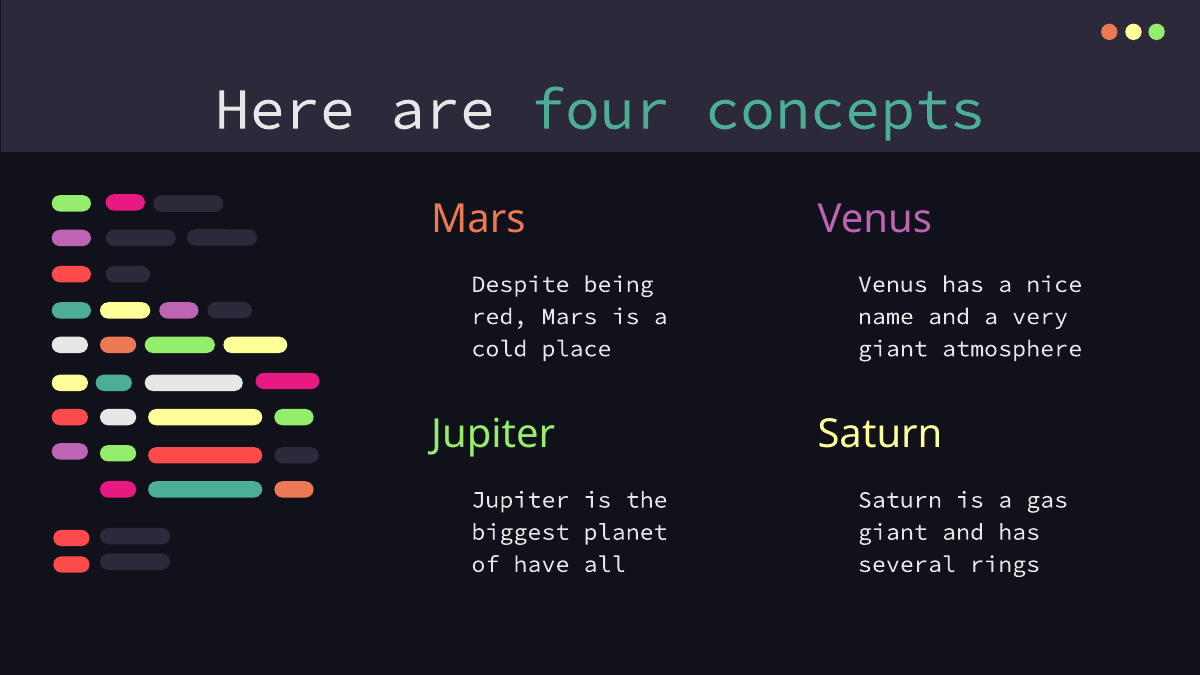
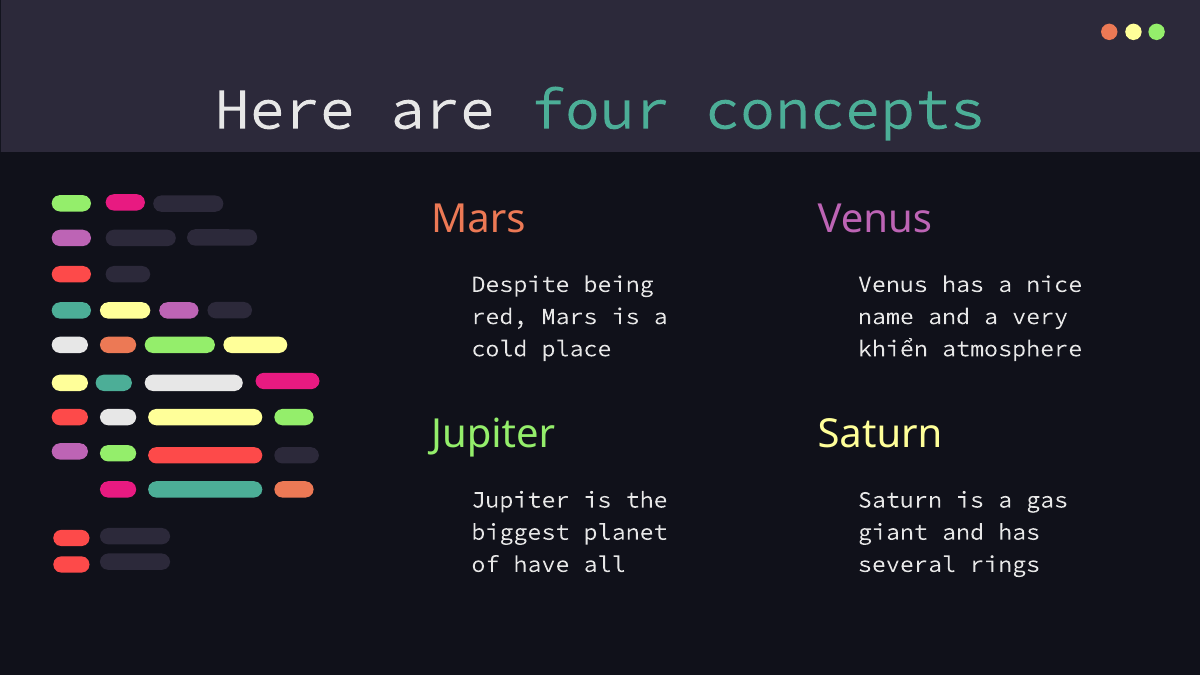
giant at (893, 349): giant -> khiển
